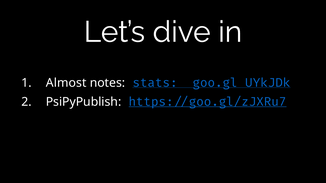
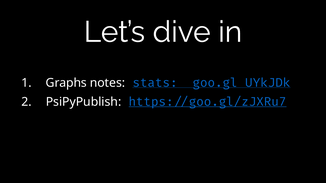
Almost: Almost -> Graphs
